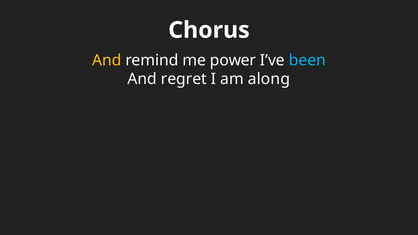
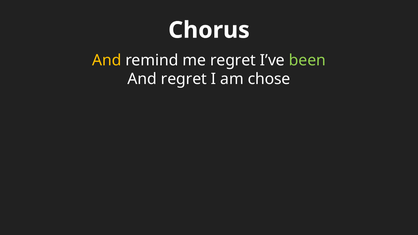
me power: power -> regret
been colour: light blue -> light green
along: along -> chose
